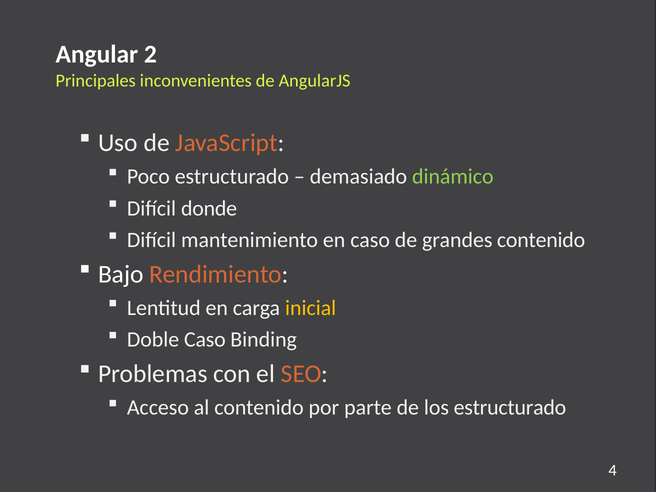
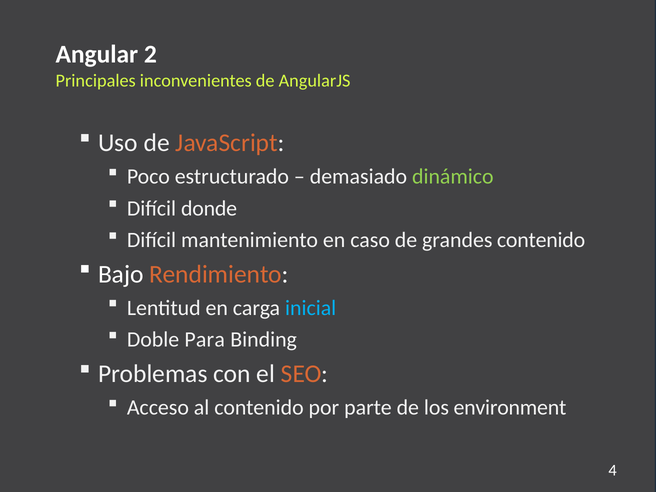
inicial colour: yellow -> light blue
Doble Caso: Caso -> Para
los estructurado: estructurado -> environment
